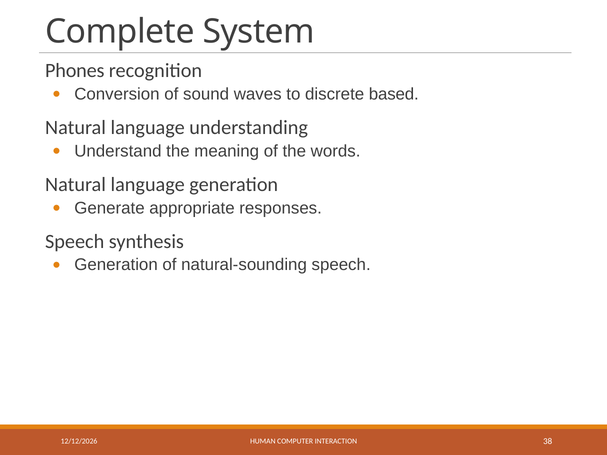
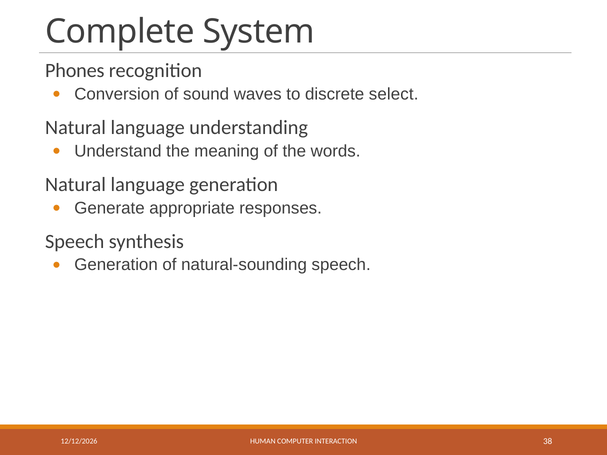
based: based -> select
